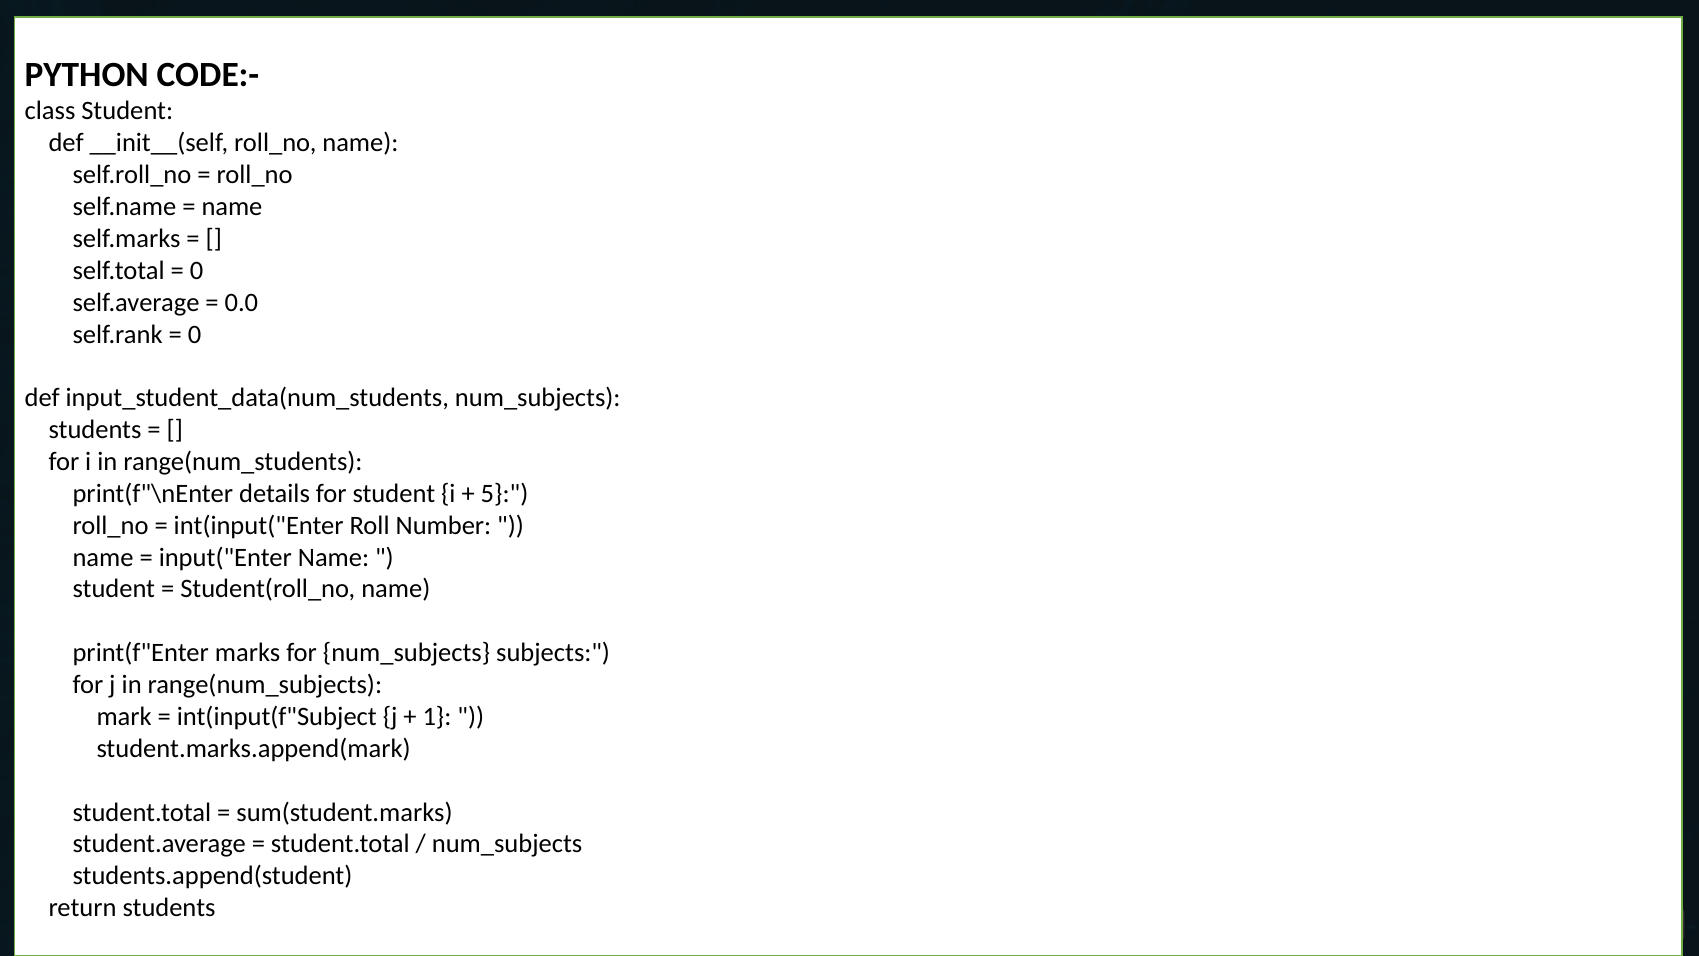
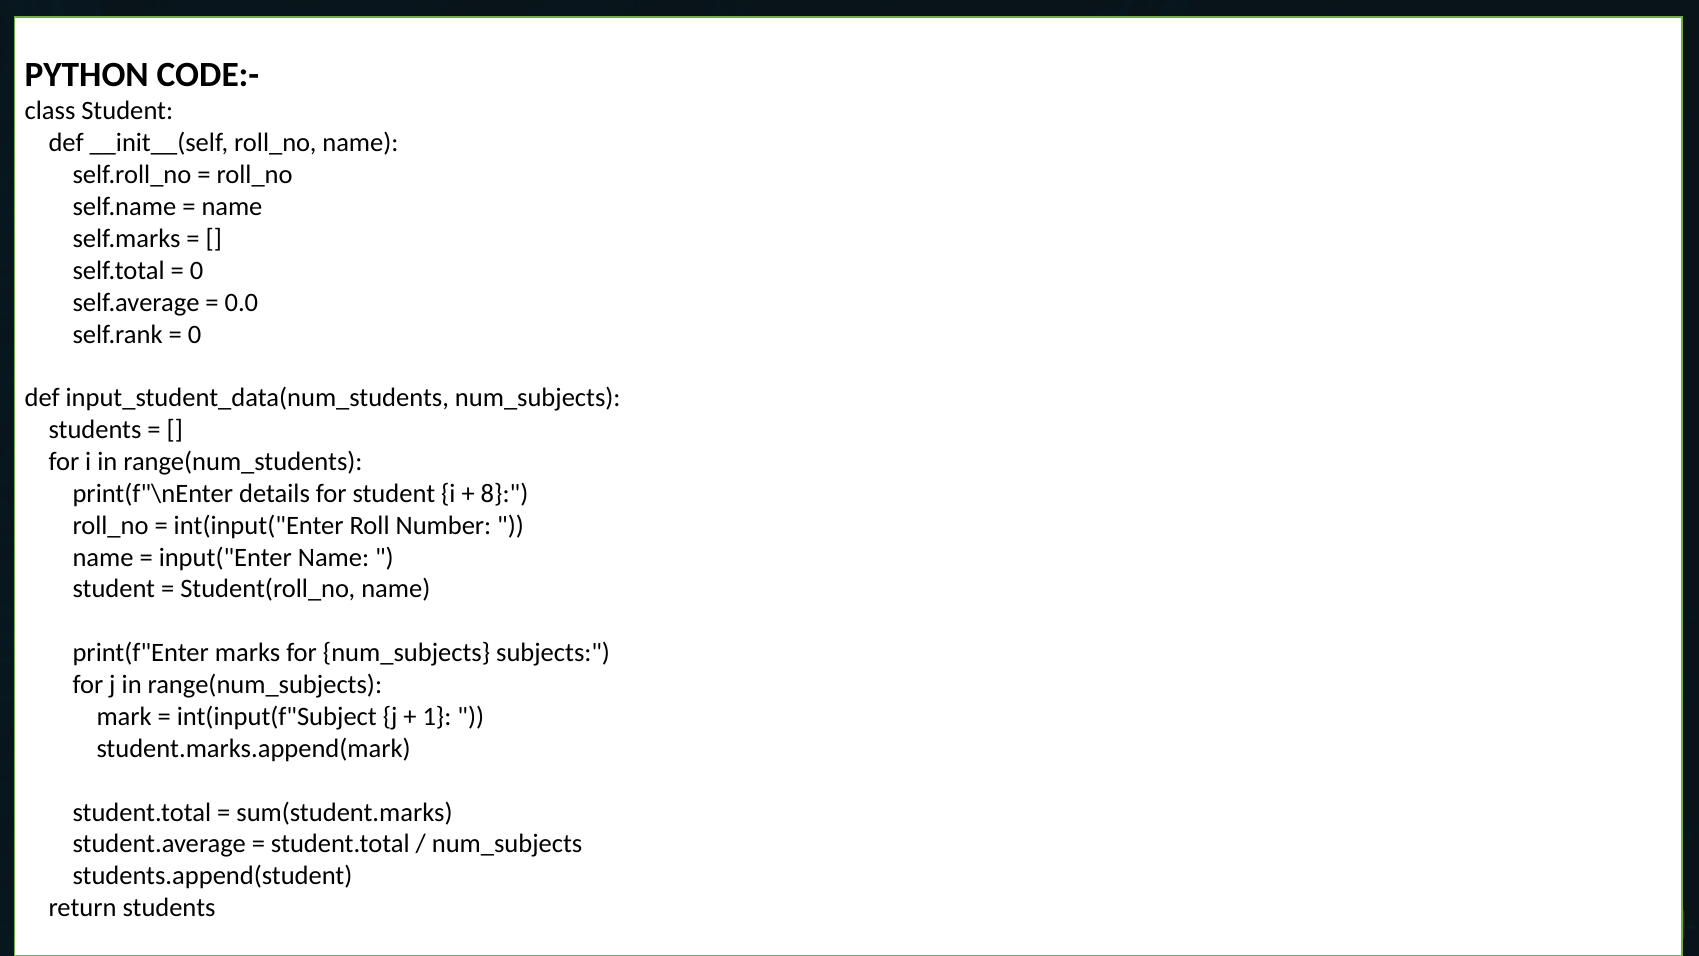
5: 5 -> 8
